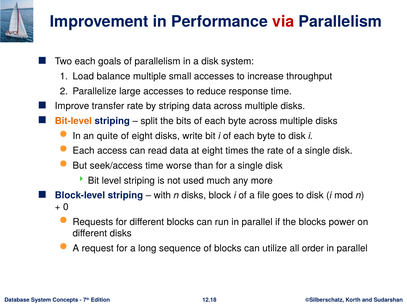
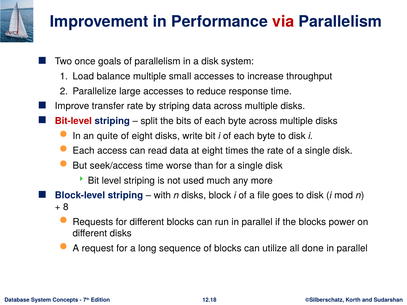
Two each: each -> once
Bit-level colour: orange -> red
0: 0 -> 8
order: order -> done
